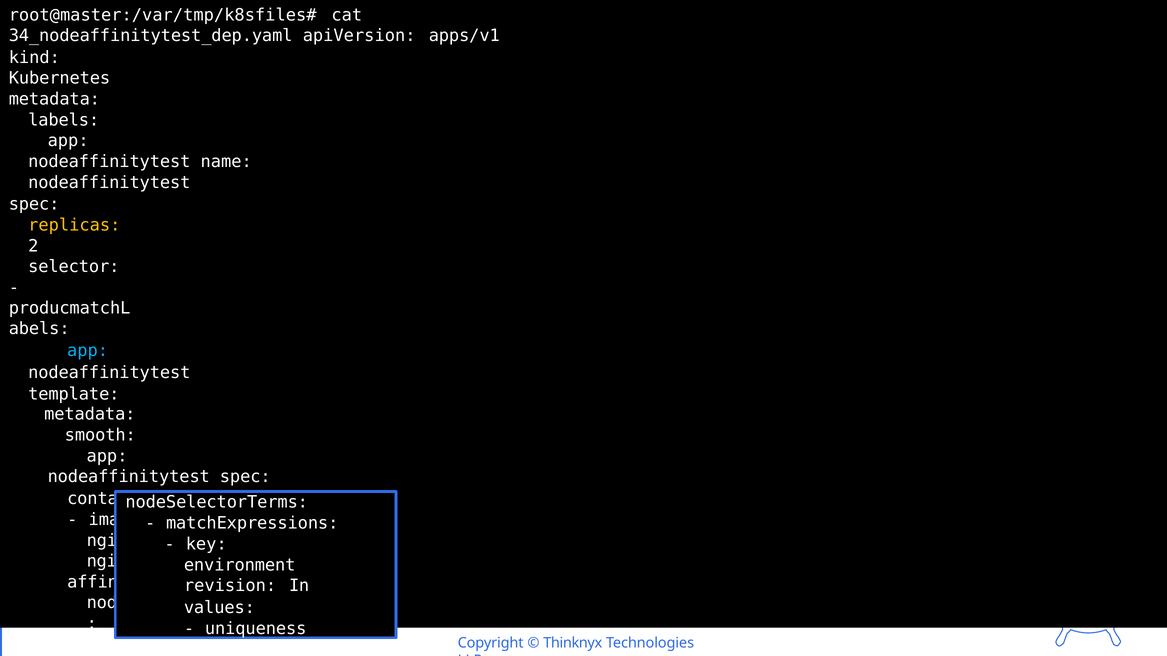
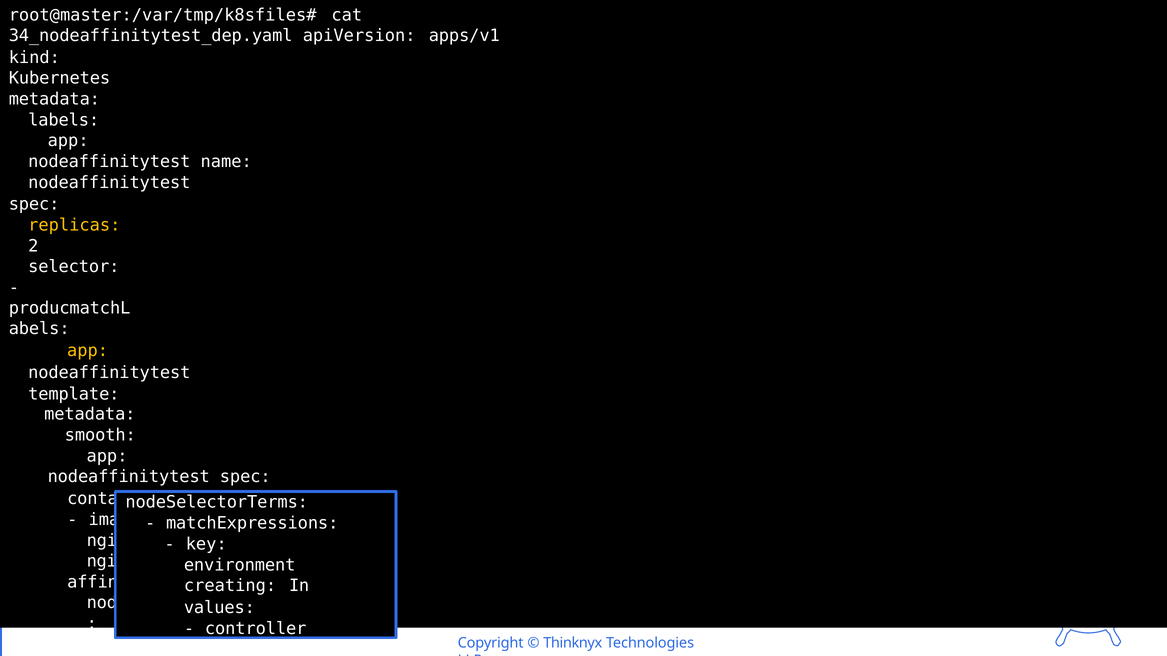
app at (88, 351) colour: light blue -> yellow
revision: revision -> creating
uniqueness: uniqueness -> controller
